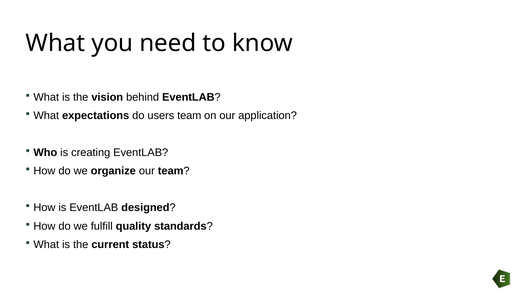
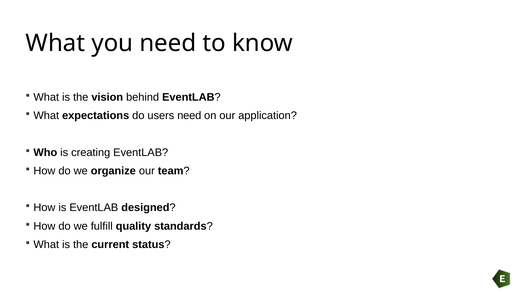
users team: team -> need
